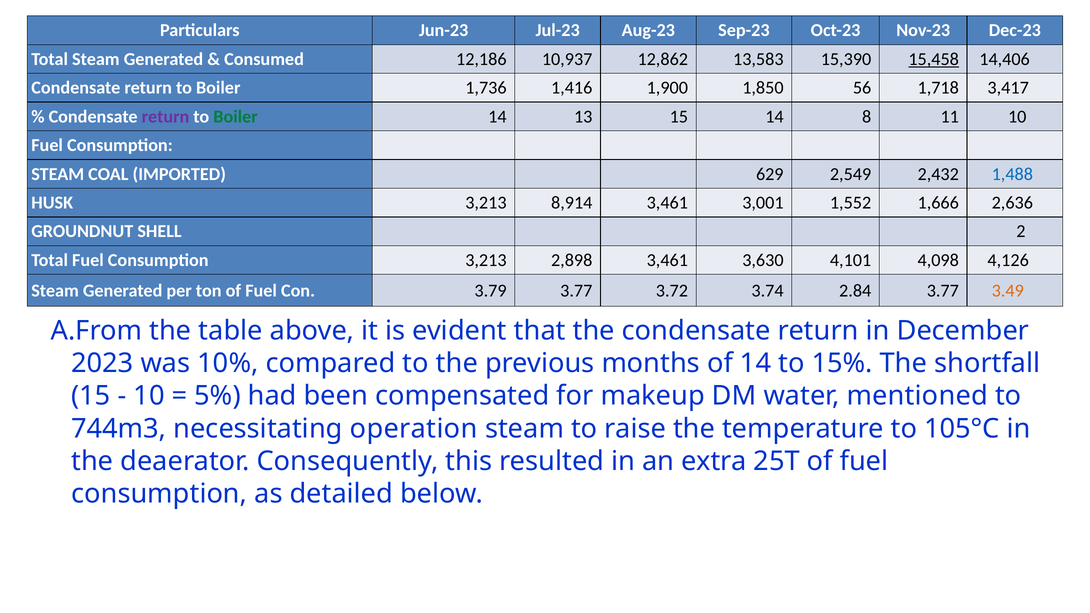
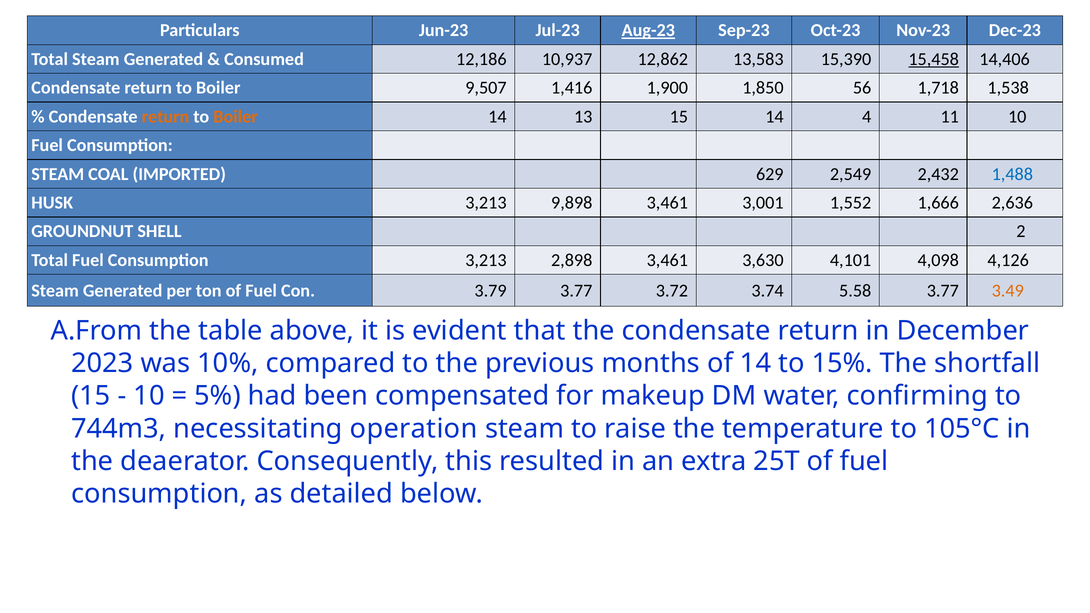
Aug-23 underline: none -> present
1,736: 1,736 -> 9,507
3,417: 3,417 -> 1,538
return at (165, 117) colour: purple -> orange
Boiler at (236, 117) colour: green -> orange
8: 8 -> 4
8,914: 8,914 -> 9,898
2.84: 2.84 -> 5.58
mentioned: mentioned -> confirming
